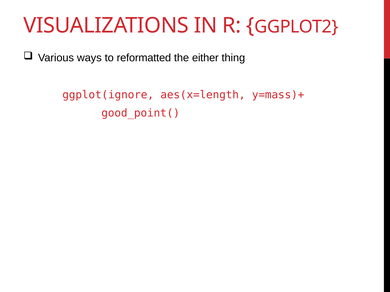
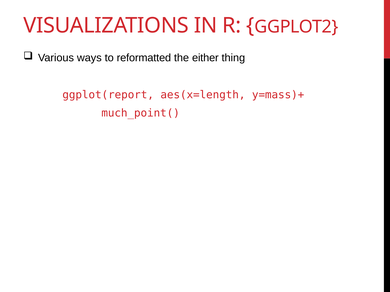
ggplot(ignore: ggplot(ignore -> ggplot(report
good_point(: good_point( -> much_point(
